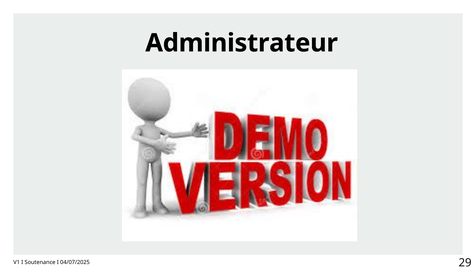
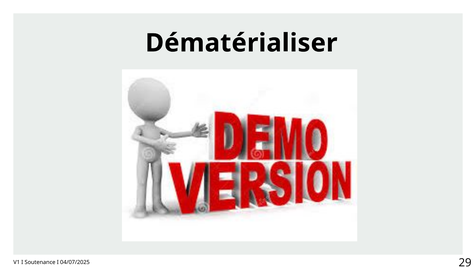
Administrateur: Administrateur -> Dématérialiser
